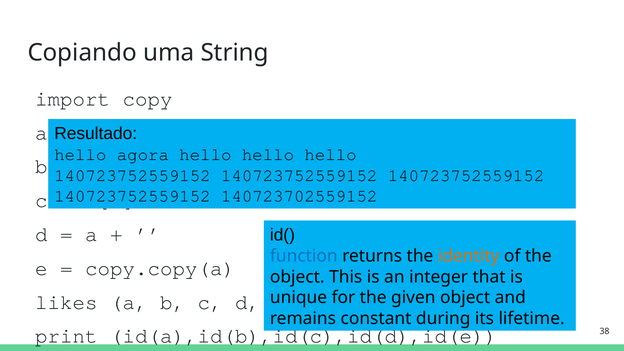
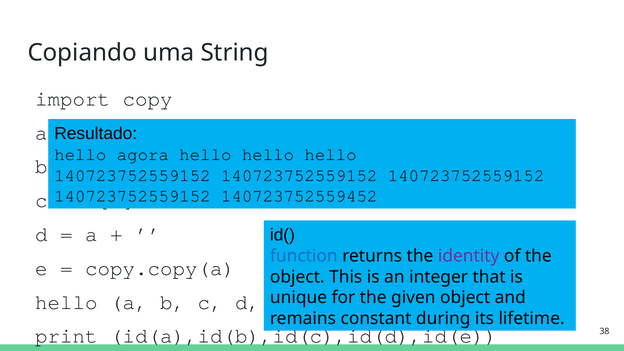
140723702559152: 140723702559152 -> 140723752559452
identity colour: orange -> purple
likes at (67, 302): likes -> hello
